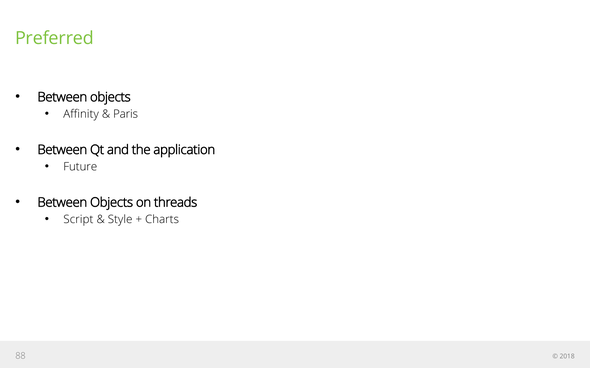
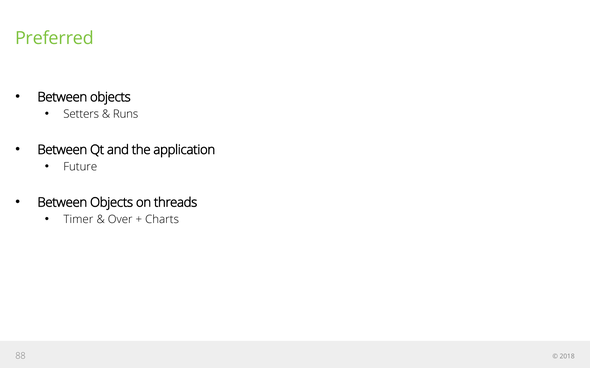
Affinity: Affinity -> Setters
Paris: Paris -> Runs
Script: Script -> Timer
Style: Style -> Over
